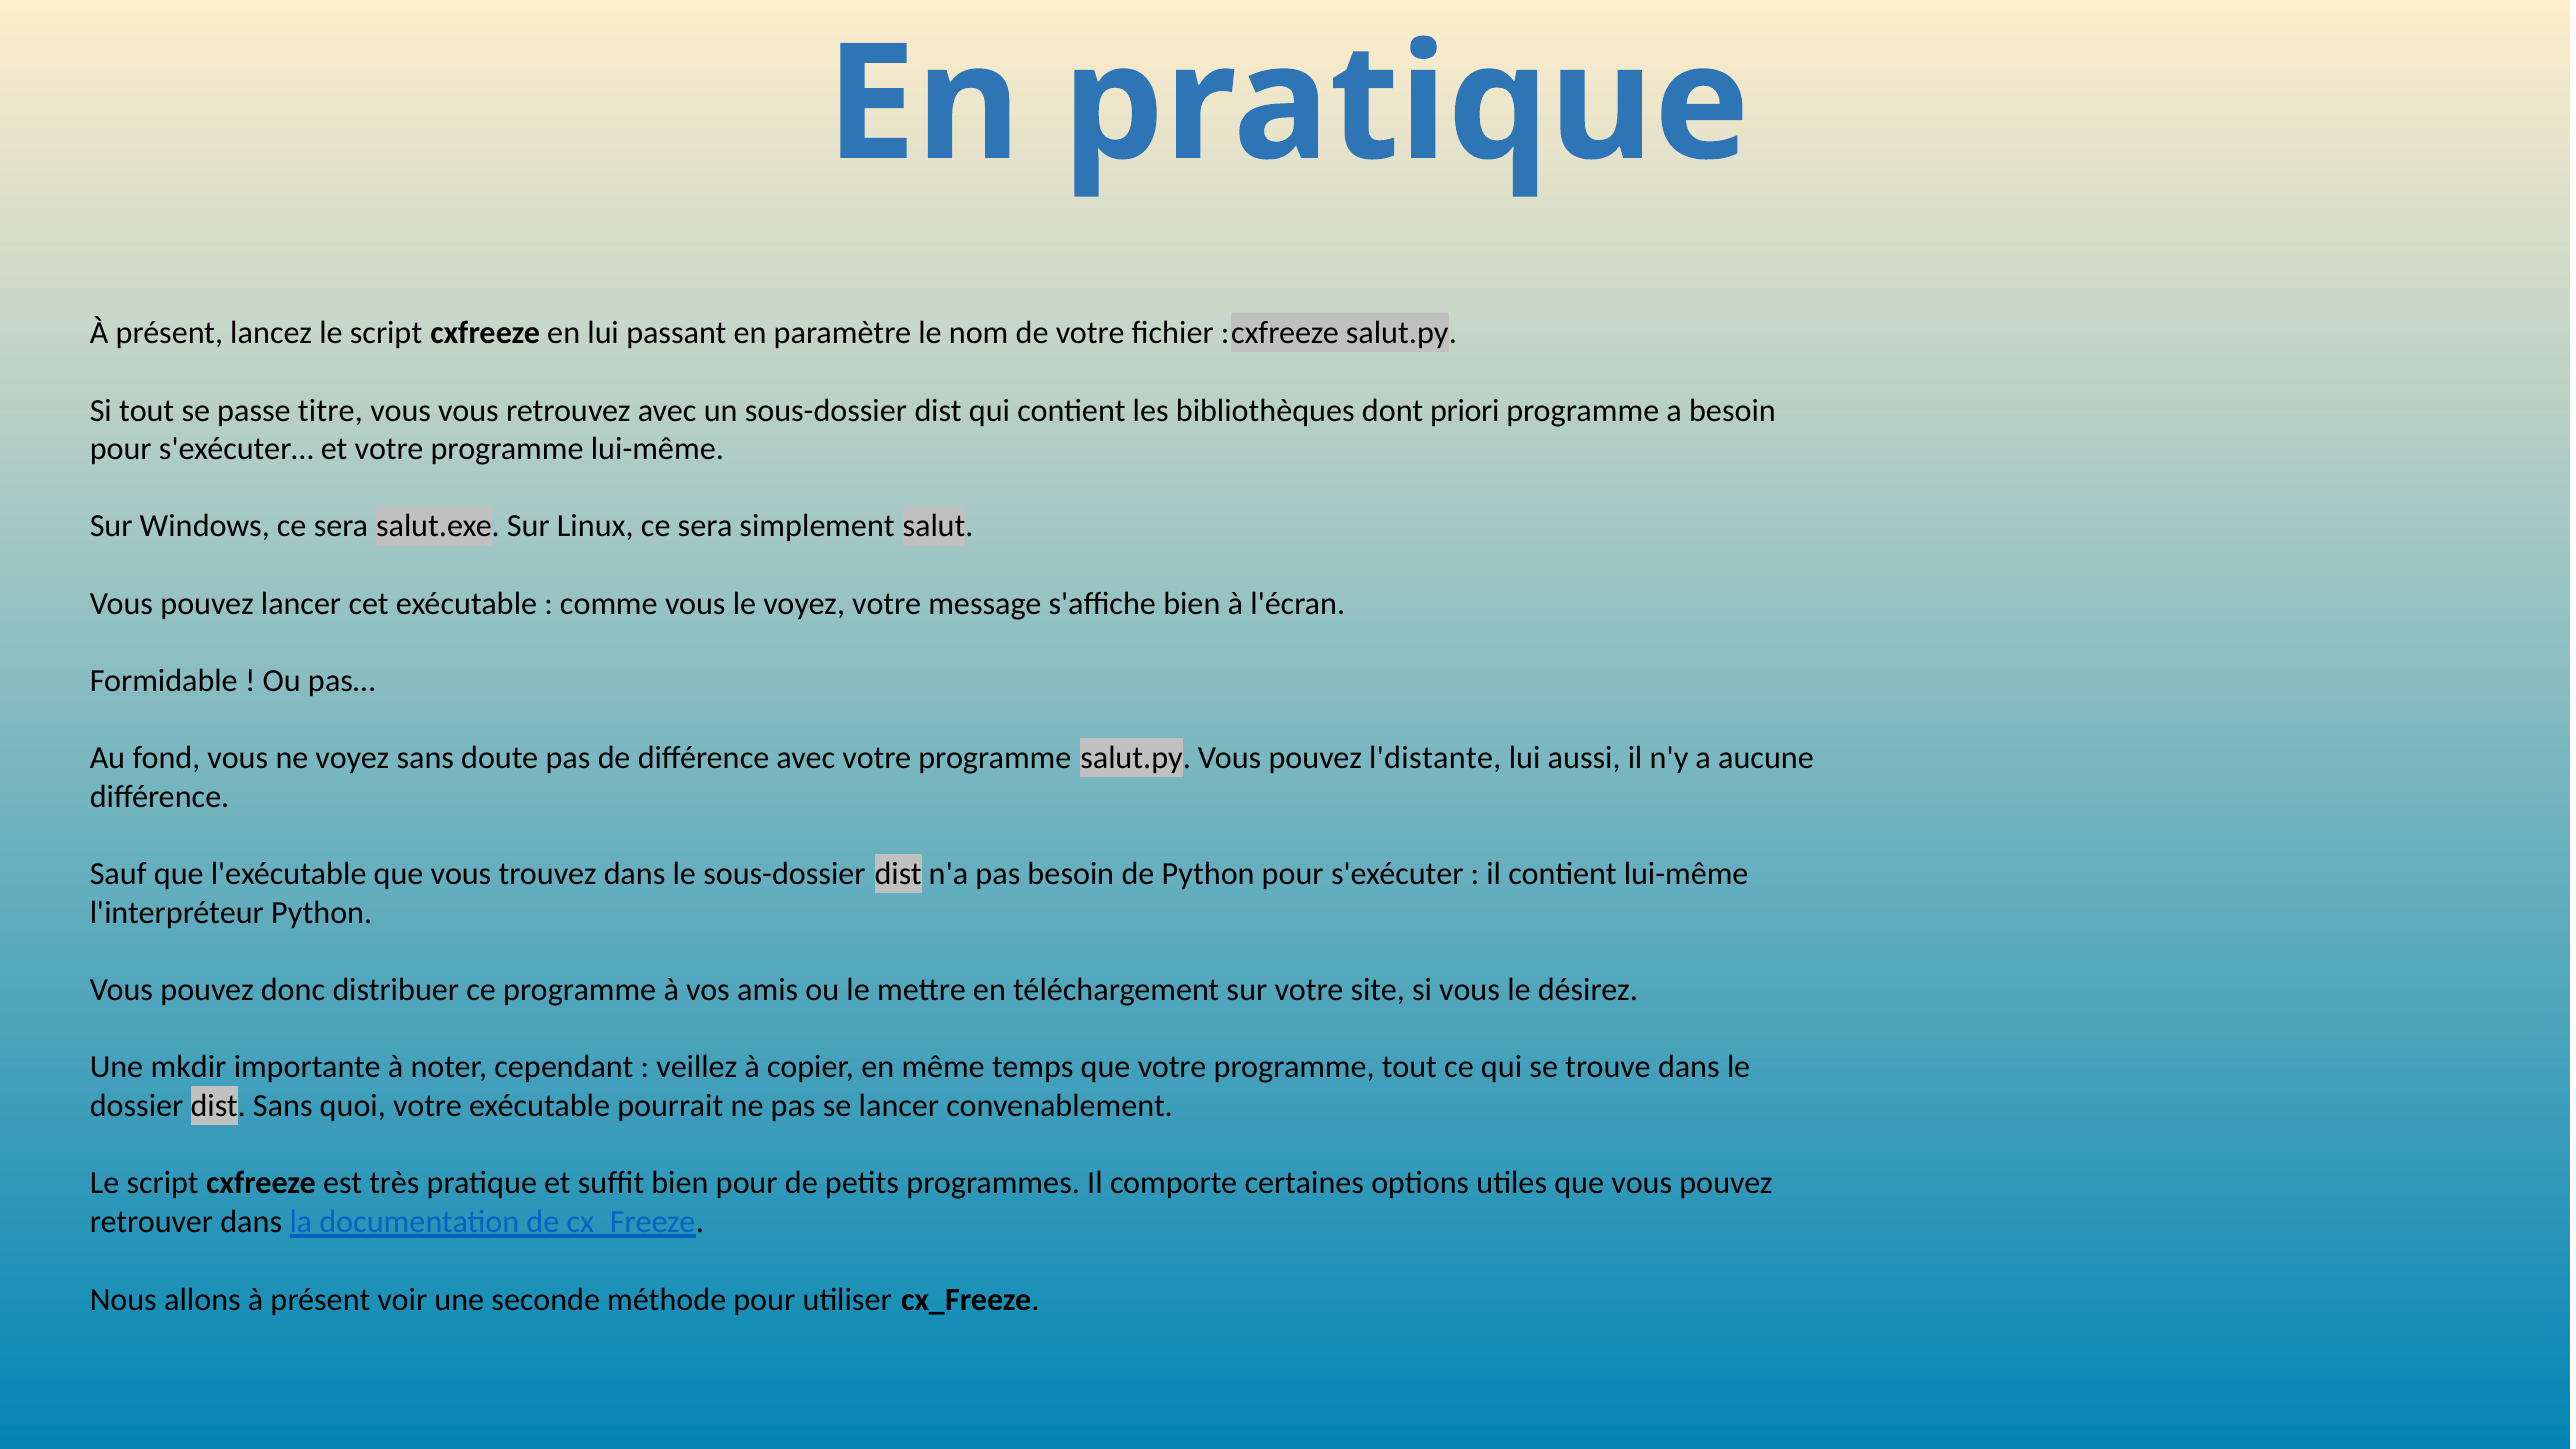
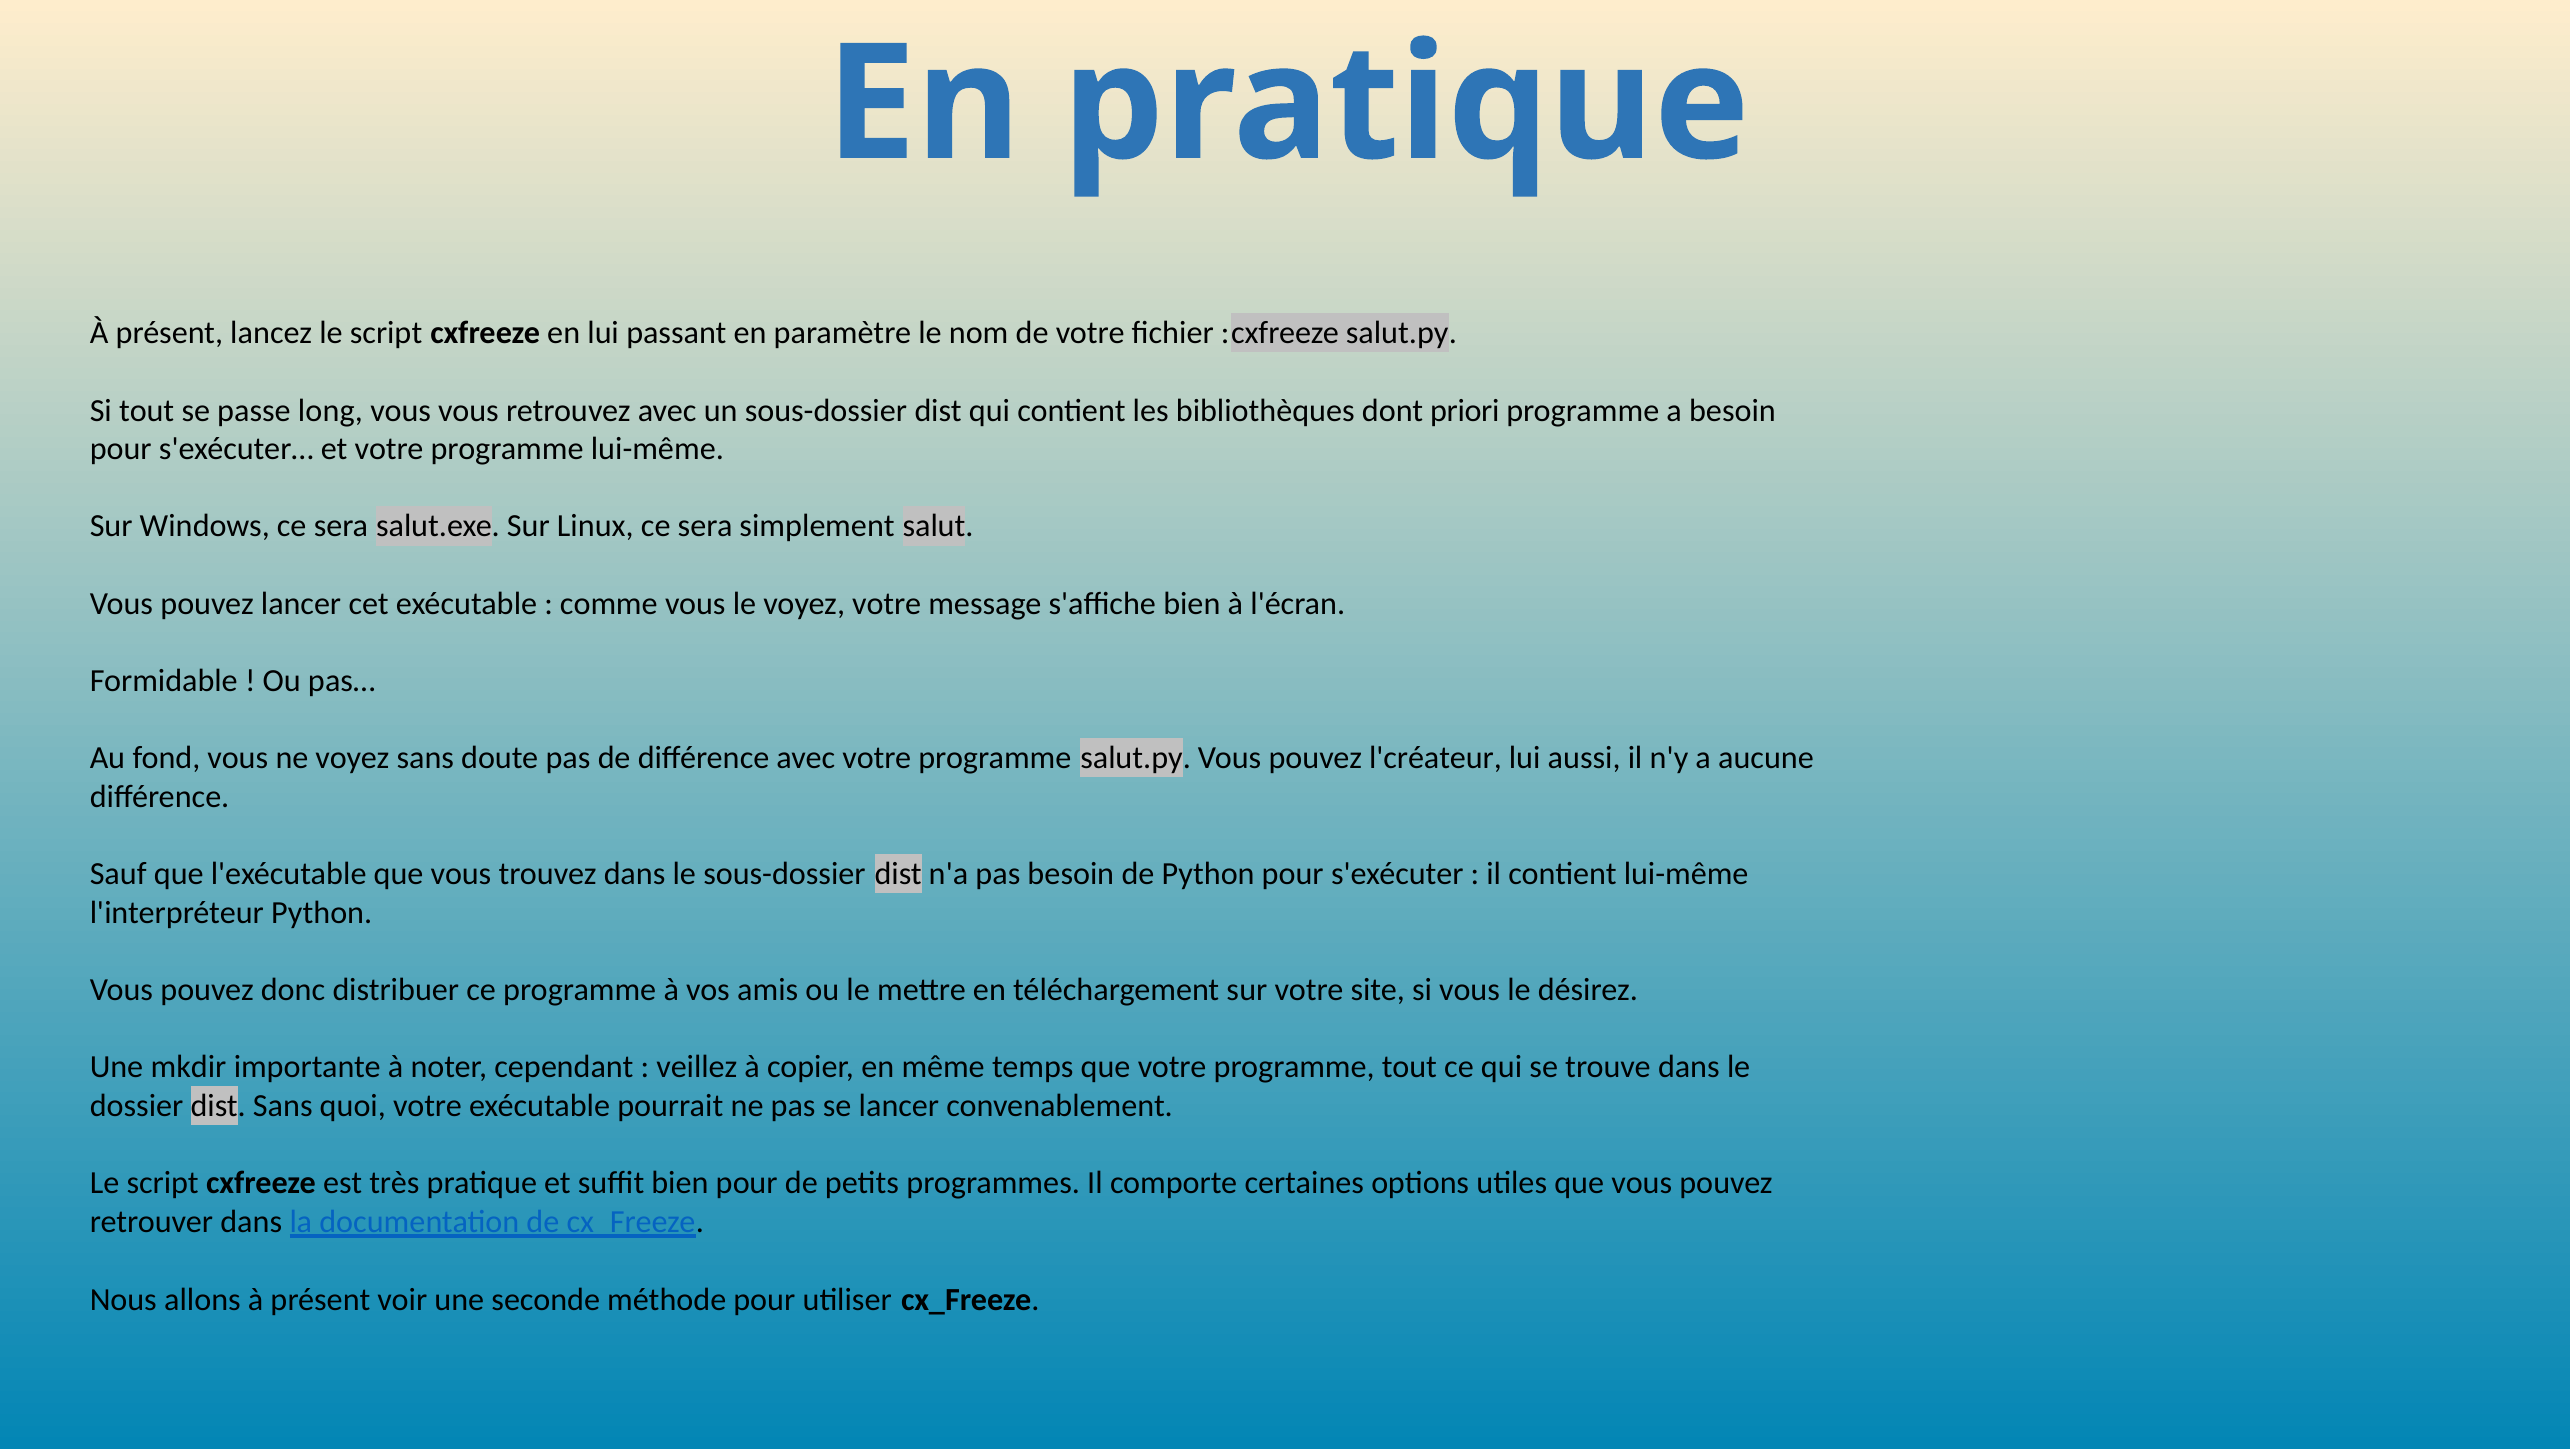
titre: titre -> long
l'distante: l'distante -> l'créateur
